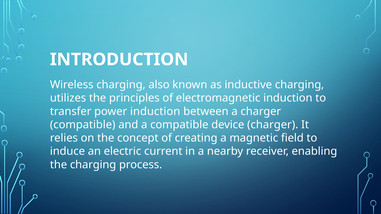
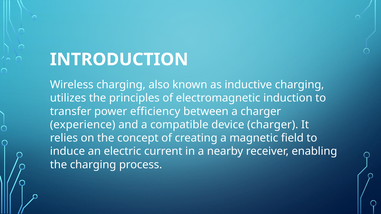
power induction: induction -> efficiency
compatible at (83, 125): compatible -> experience
